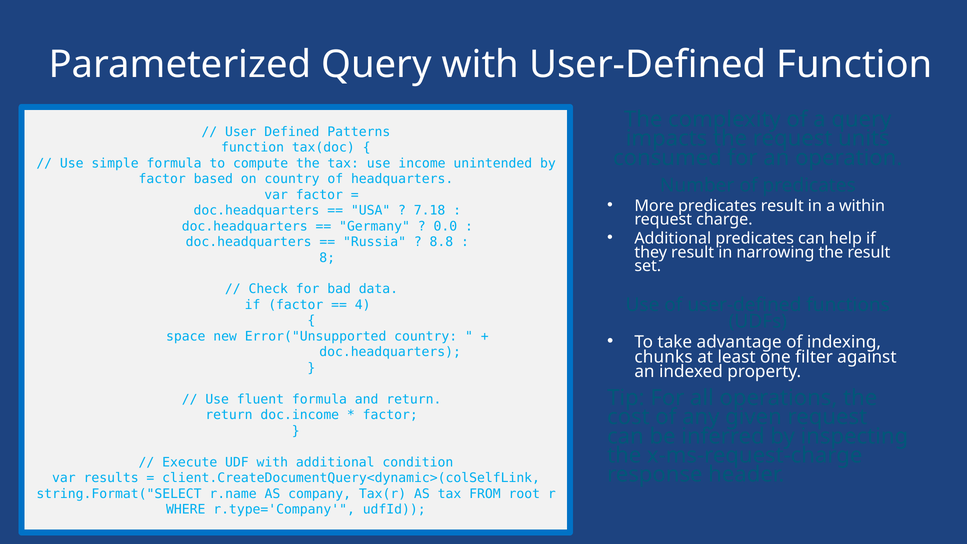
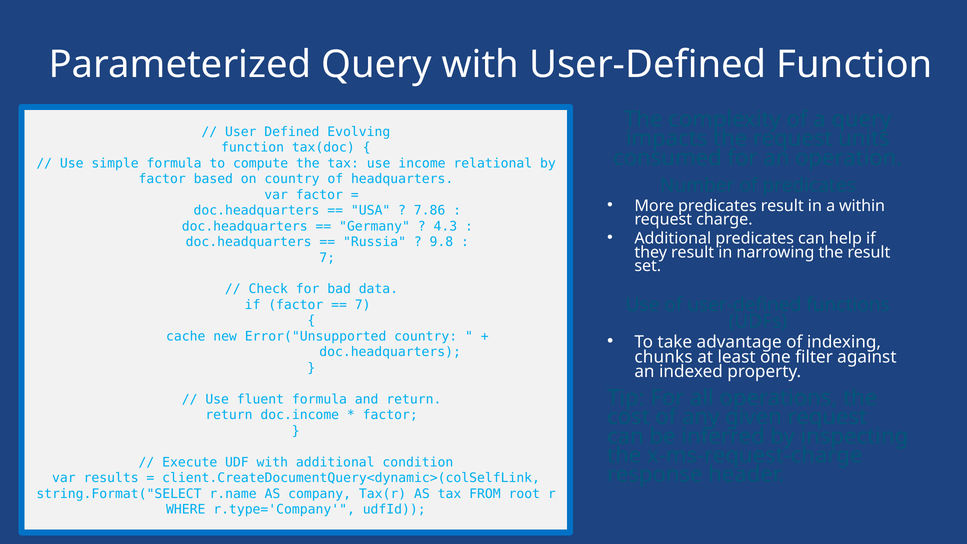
Patterns: Patterns -> Evolving
unintended: unintended -> relational
7.18: 7.18 -> 7.86
0.0: 0.0 -> 4.3
8.8: 8.8 -> 9.8
8 at (327, 258): 8 -> 7
4 at (363, 305): 4 -> 7
space: space -> cache
